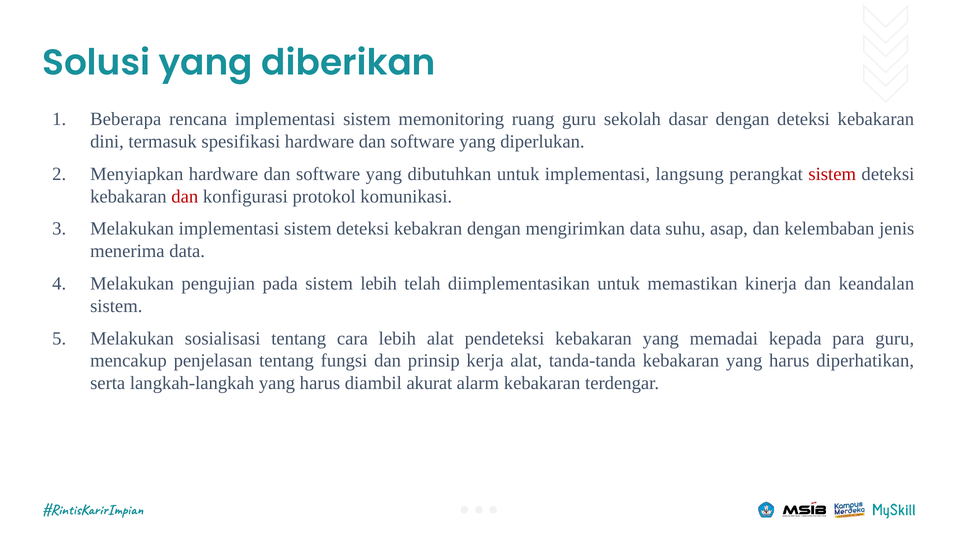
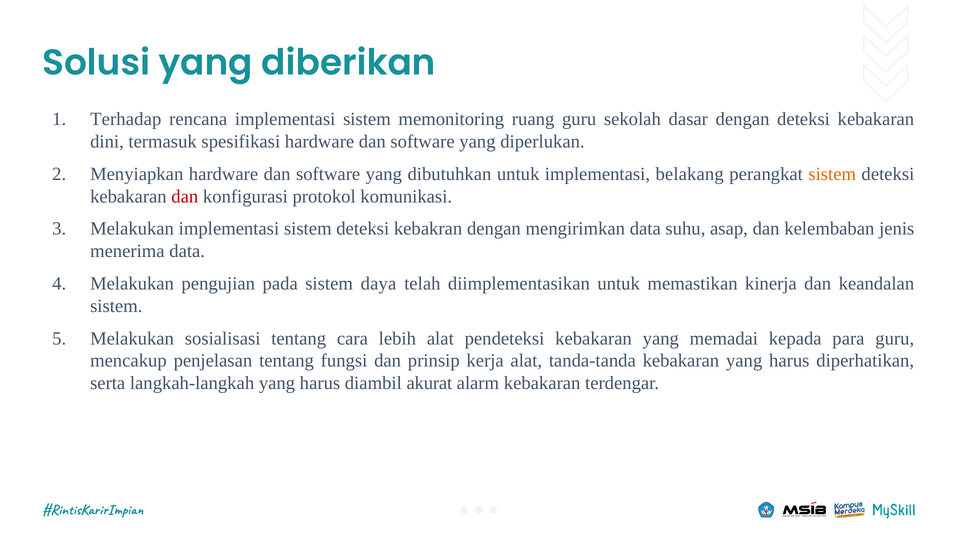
Beberapa: Beberapa -> Terhadap
langsung: langsung -> belakang
sistem at (832, 174) colour: red -> orange
sistem lebih: lebih -> daya
